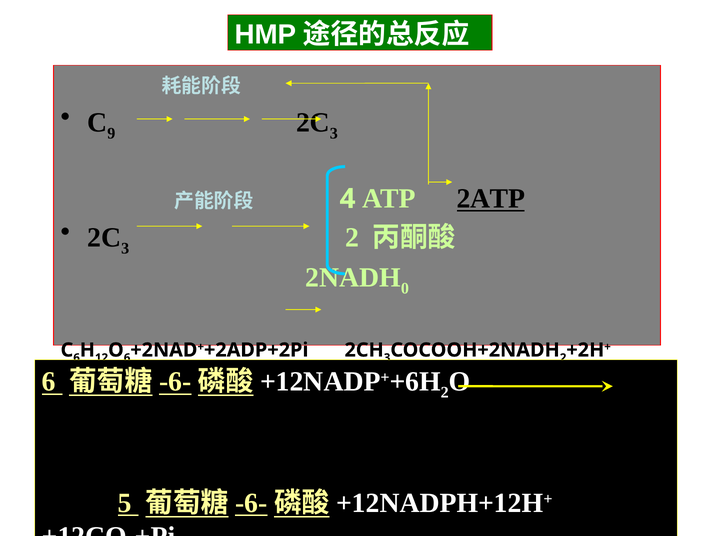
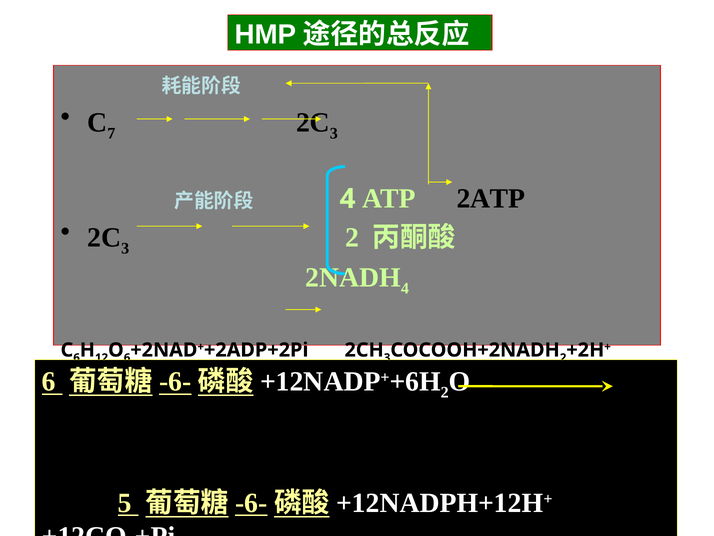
9: 9 -> 7
2ATP underline: present -> none
0 at (405, 288): 0 -> 4
